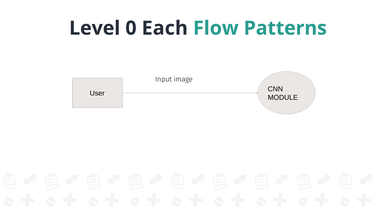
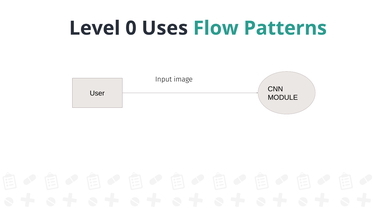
Each: Each -> Uses
